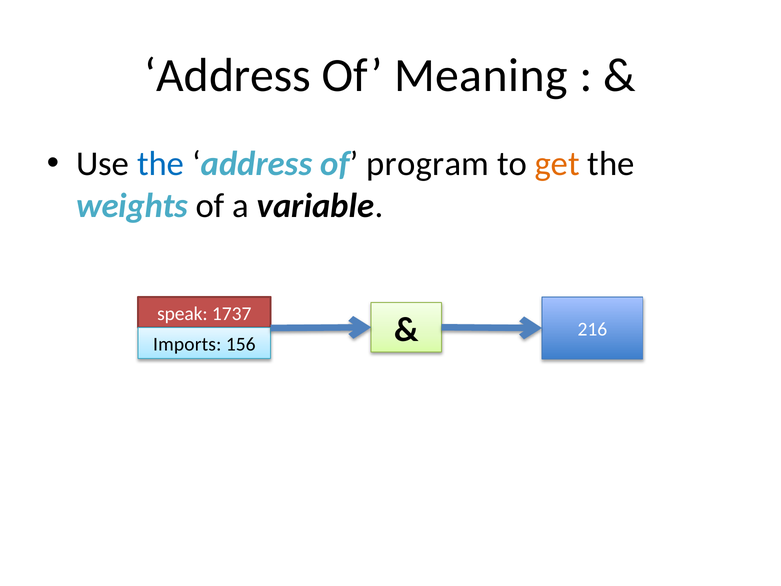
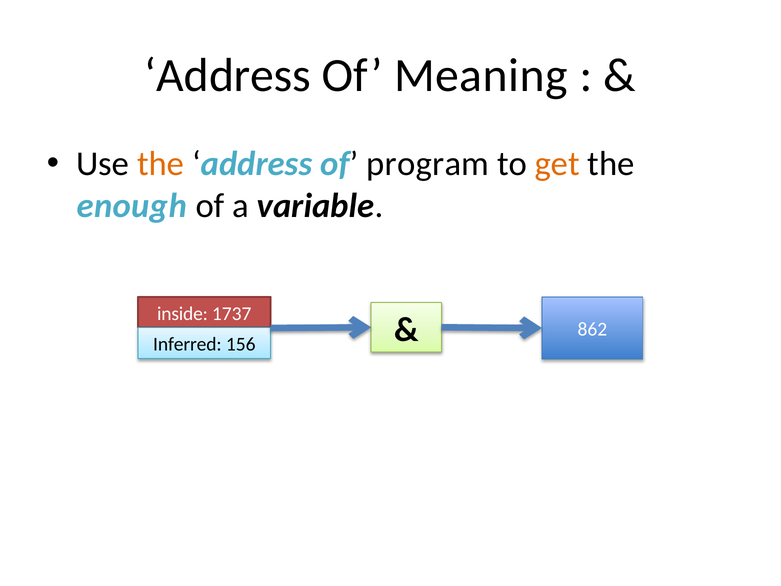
the at (161, 164) colour: blue -> orange
weights: weights -> enough
speak: speak -> inside
Imports: Imports -> Inferred
216: 216 -> 862
